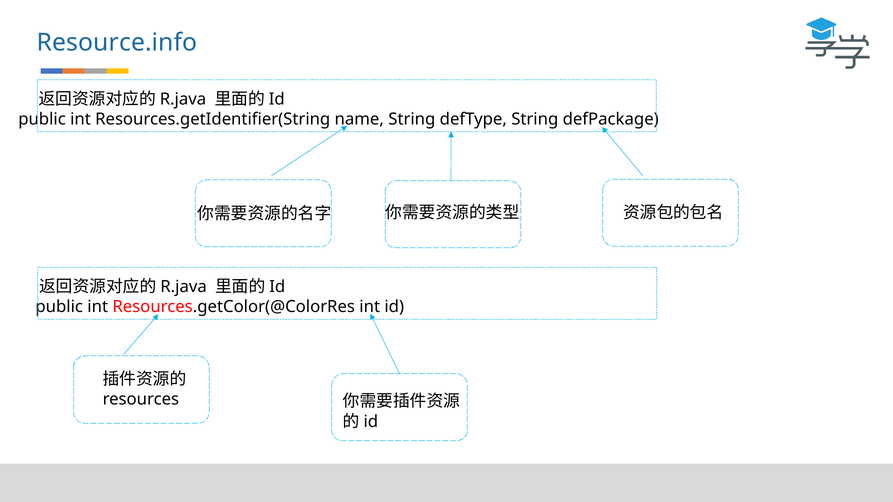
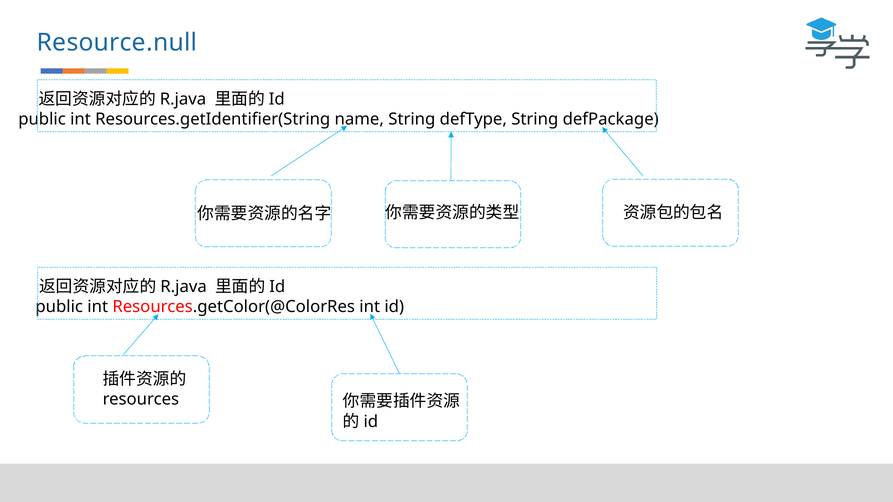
Resource.info: Resource.info -> Resource.null
